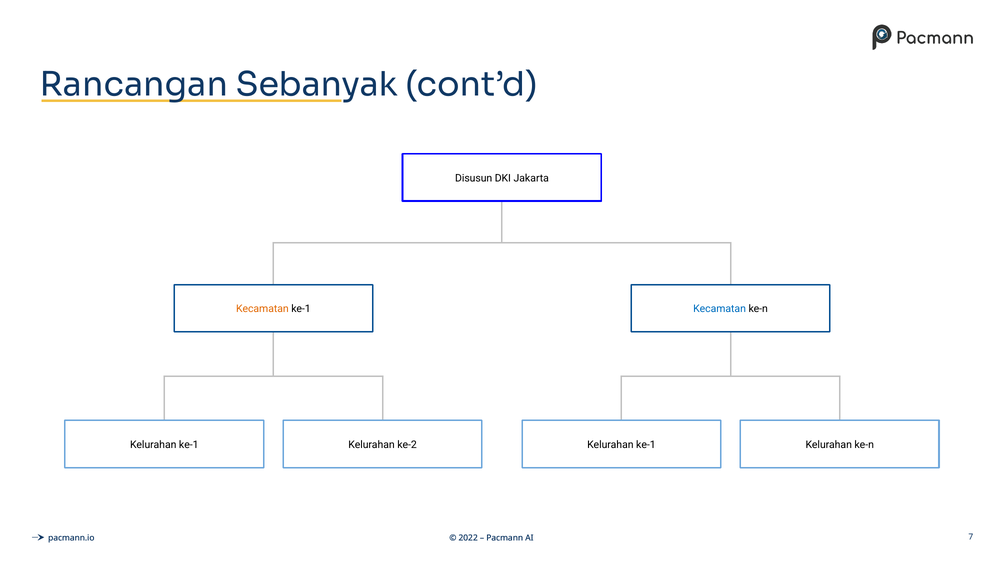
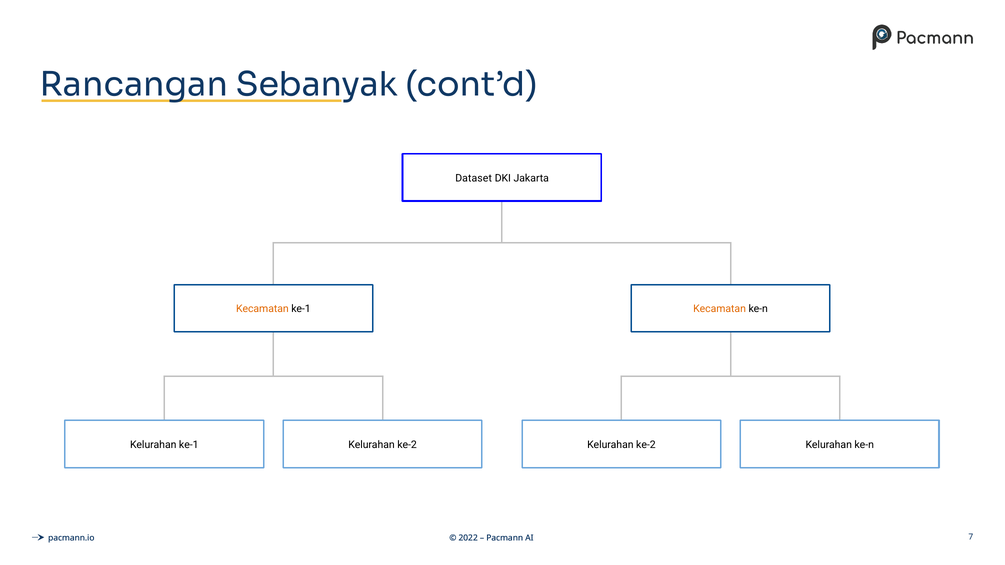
Disusun: Disusun -> Dataset
Kecamatan at (720, 309) colour: blue -> orange
ke-1 at (646, 445): ke-1 -> ke-2
